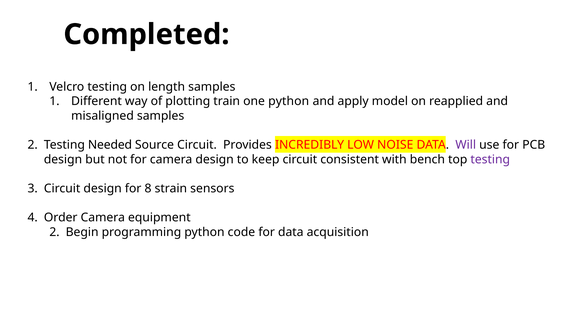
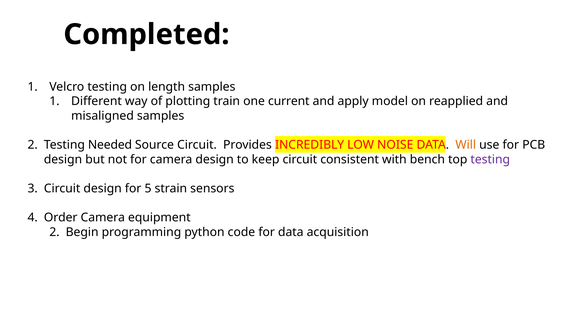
one python: python -> current
Will colour: purple -> orange
8: 8 -> 5
